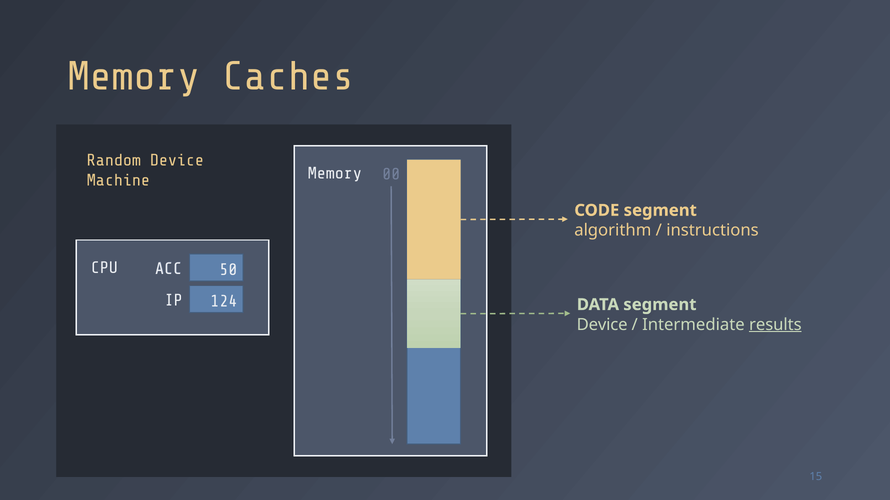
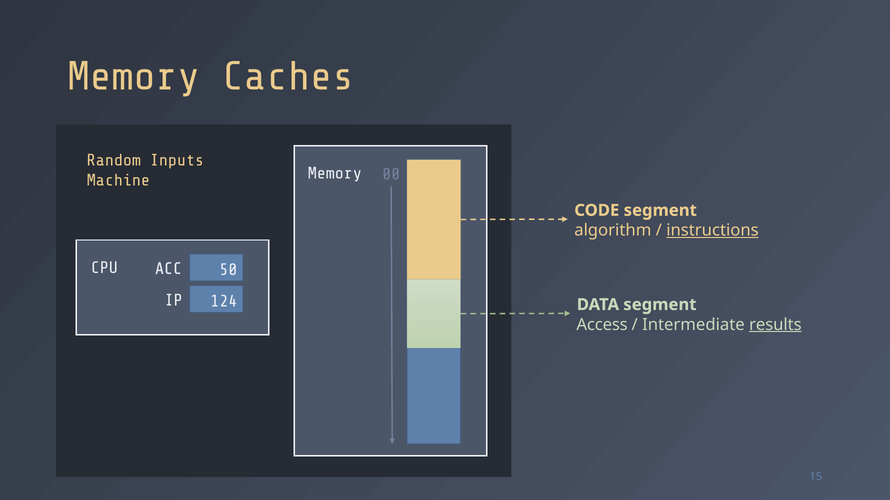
Random Device: Device -> Inputs
instructions underline: none -> present
Device at (602, 325): Device -> Access
